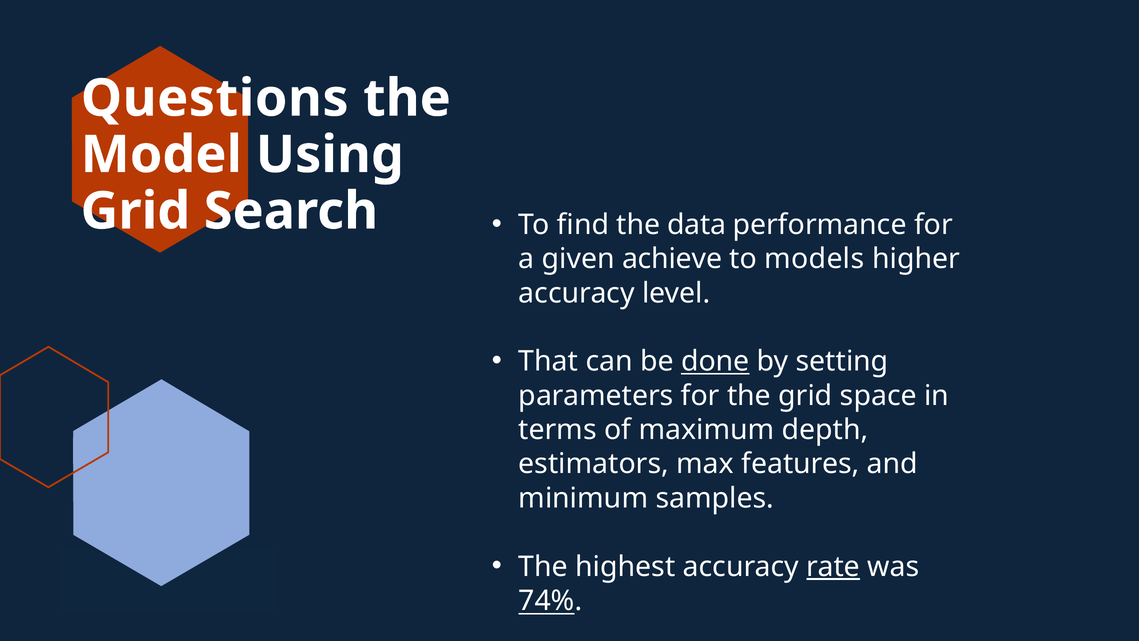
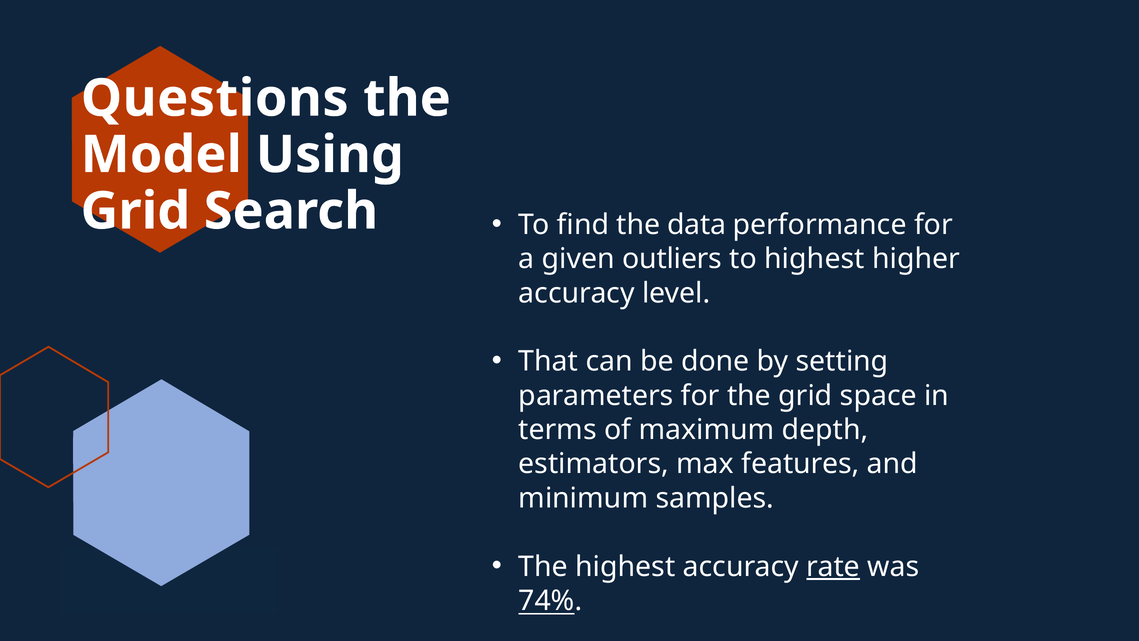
achieve: achieve -> outliers
to models: models -> highest
done underline: present -> none
